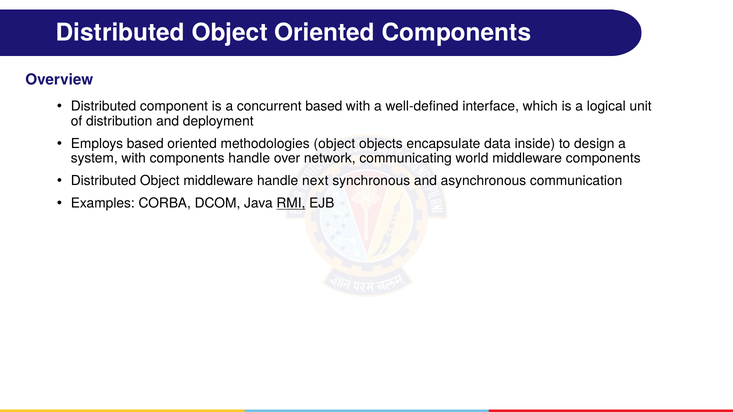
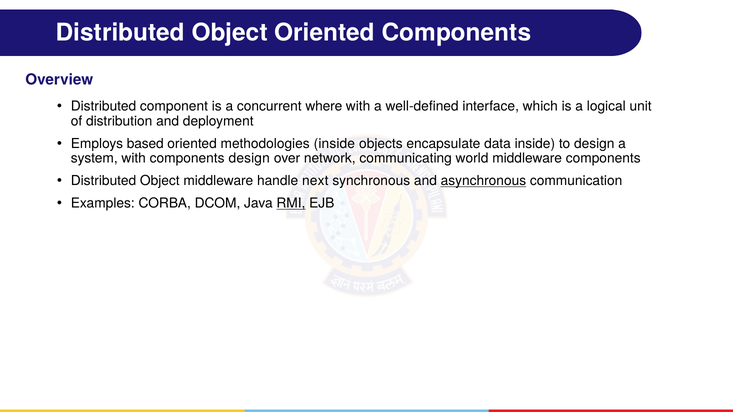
concurrent based: based -> where
methodologies object: object -> inside
components handle: handle -> design
asynchronous underline: none -> present
